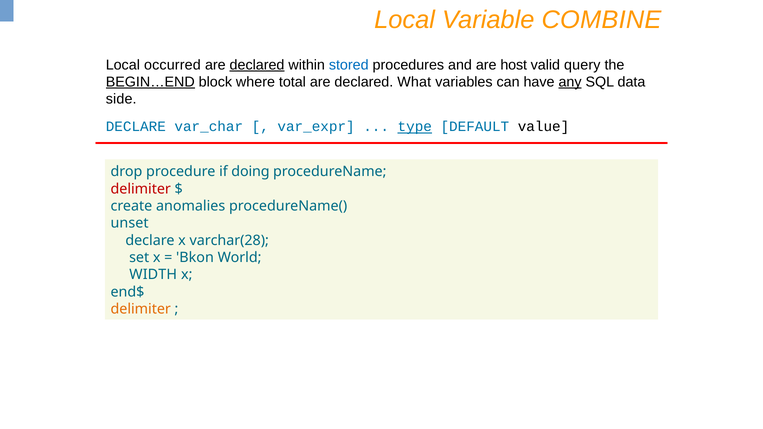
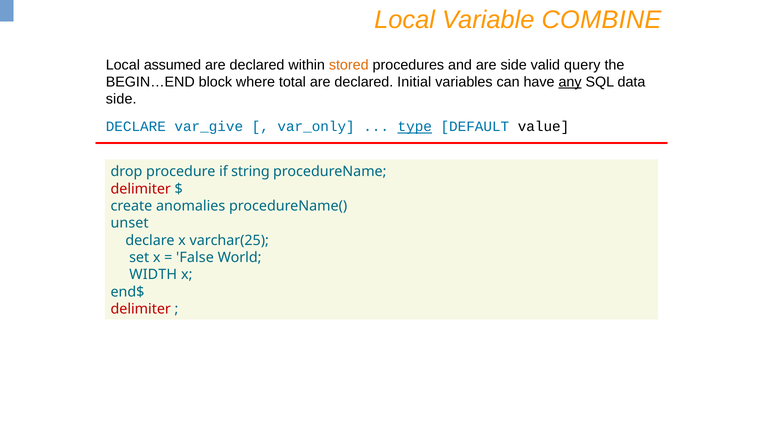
occurred: occurred -> assumed
declared at (257, 65) underline: present -> none
stored colour: blue -> orange
are host: host -> side
BEGIN…END underline: present -> none
What: What -> Initial
var_char: var_char -> var_give
var_expr: var_expr -> var_only
doing: doing -> string
varchar(28: varchar(28 -> varchar(25
Bkon: Bkon -> False
delimiter at (141, 309) colour: orange -> red
